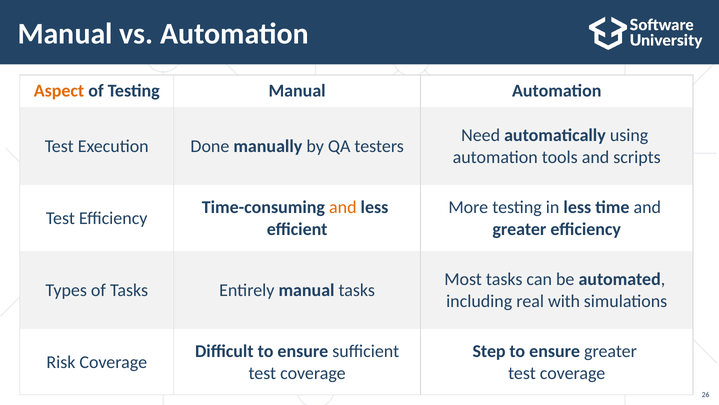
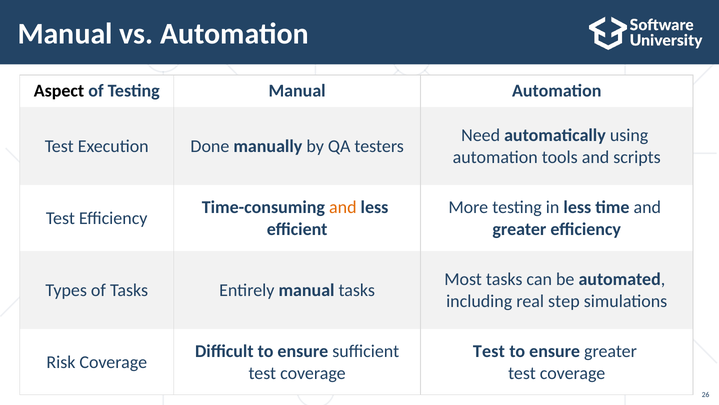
Aspect colour: orange -> black
with: with -> step
Step at (489, 351): Step -> Test
